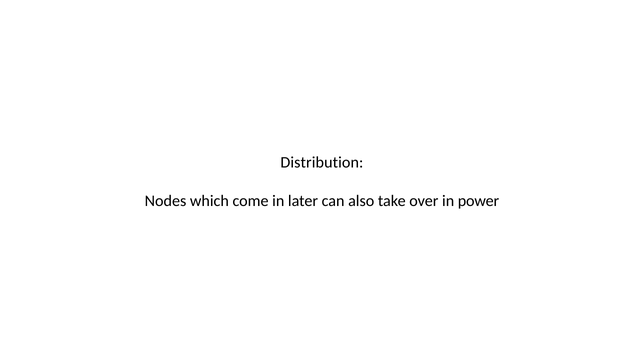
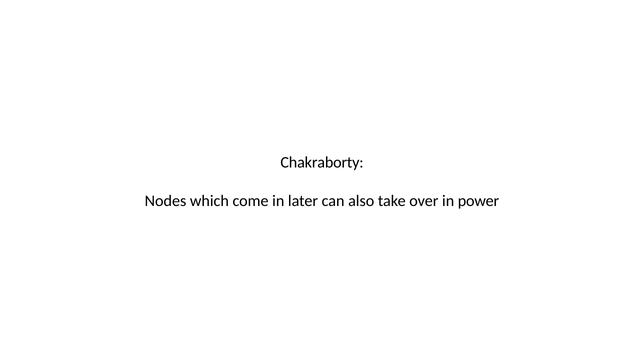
Distribution: Distribution -> Chakraborty
